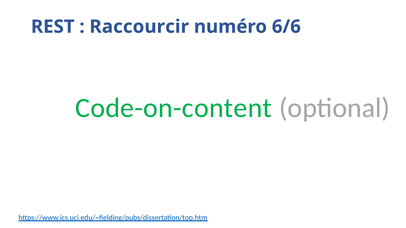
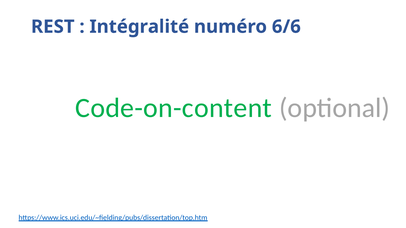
Raccourcir: Raccourcir -> Intégralité
